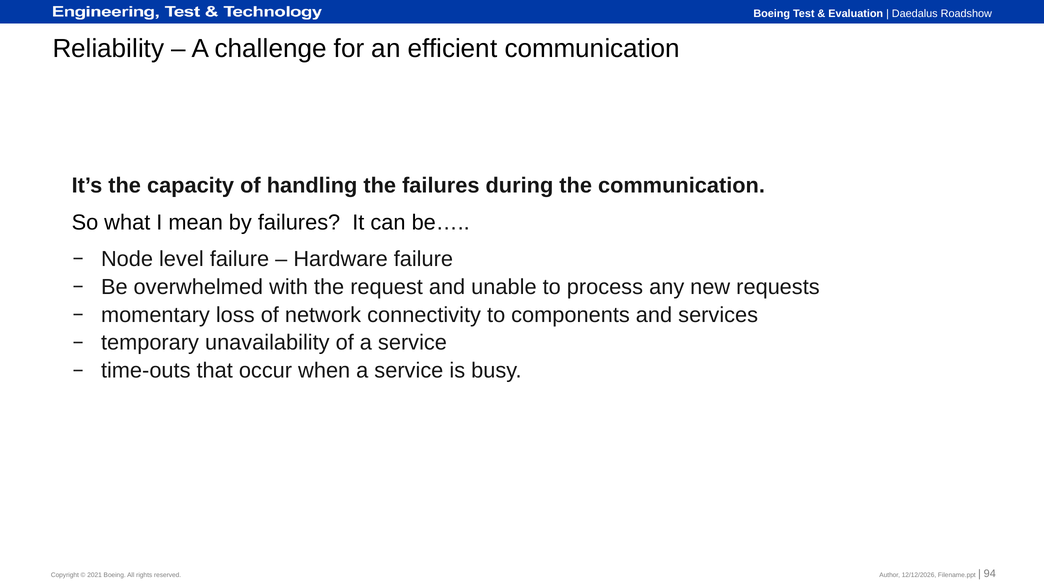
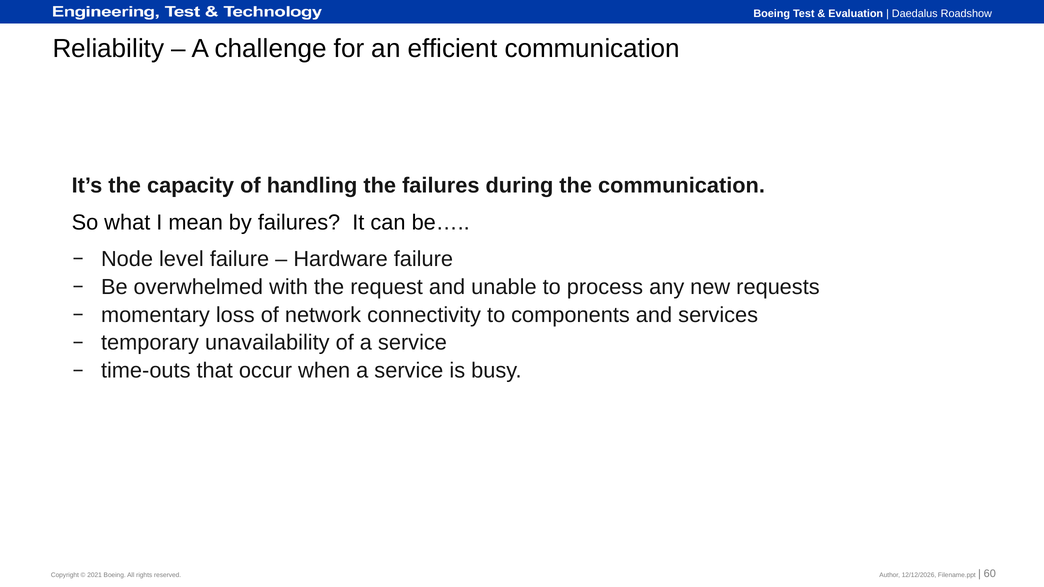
94: 94 -> 60
